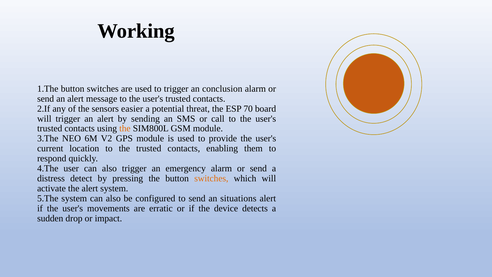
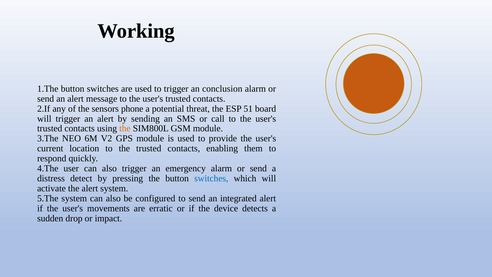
easier: easier -> phone
70: 70 -> 51
switches at (211, 178) colour: orange -> blue
situations: situations -> integrated
